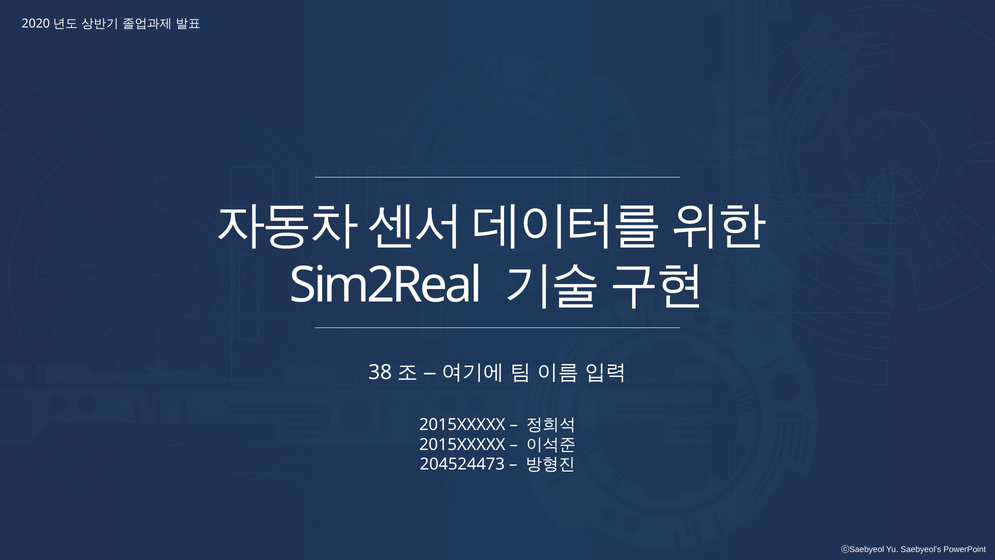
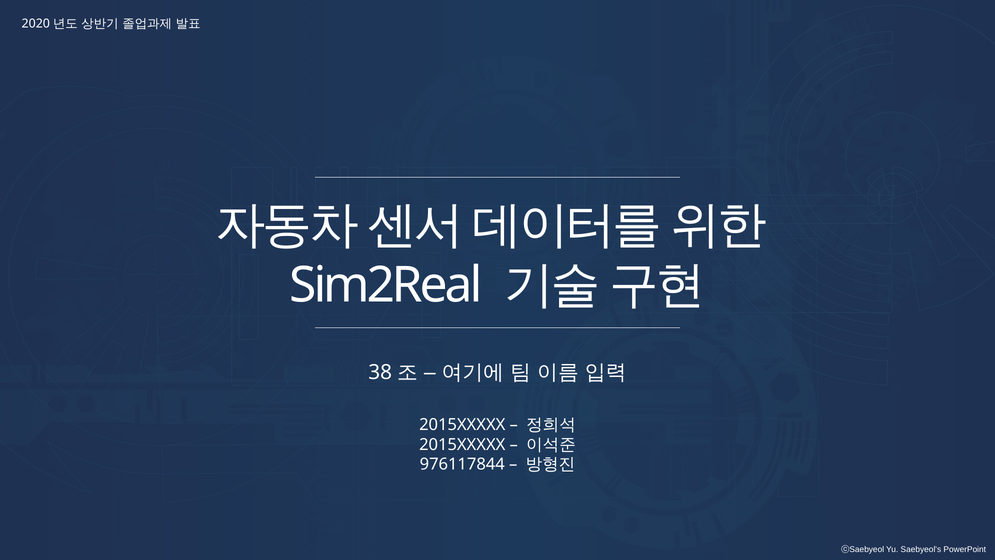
204524473: 204524473 -> 976117844
